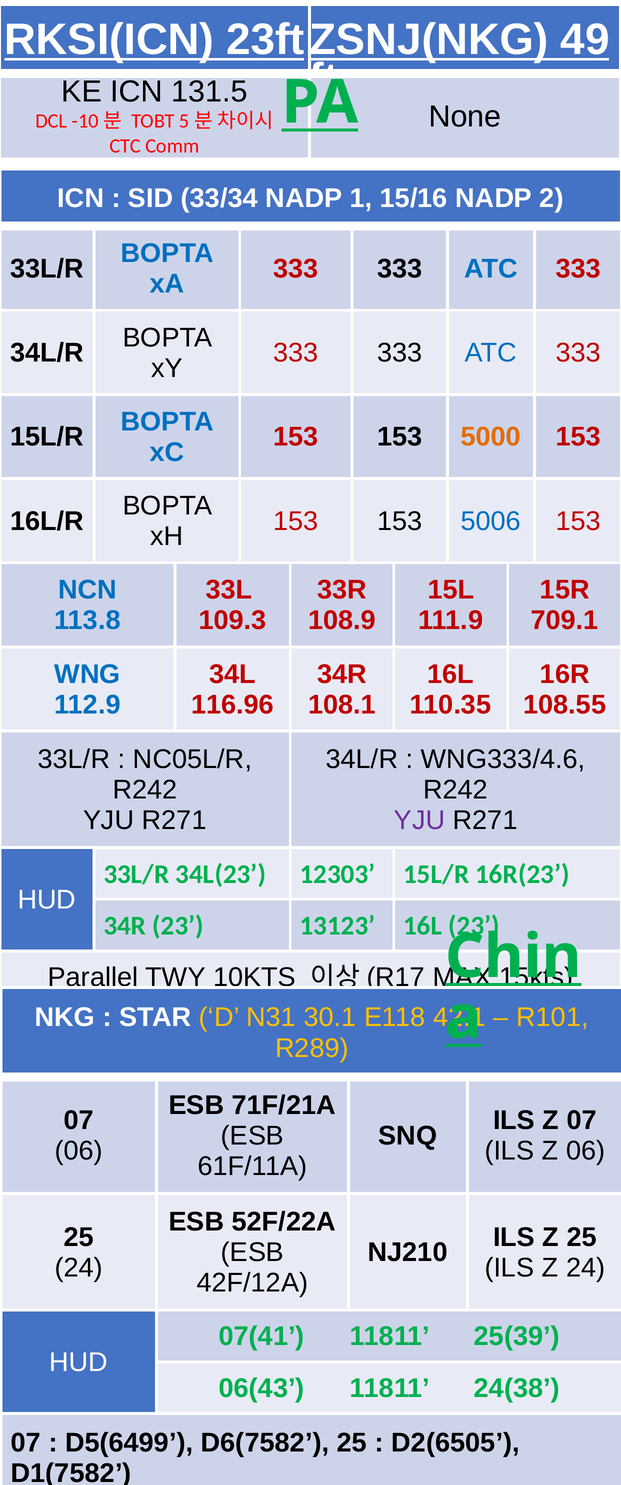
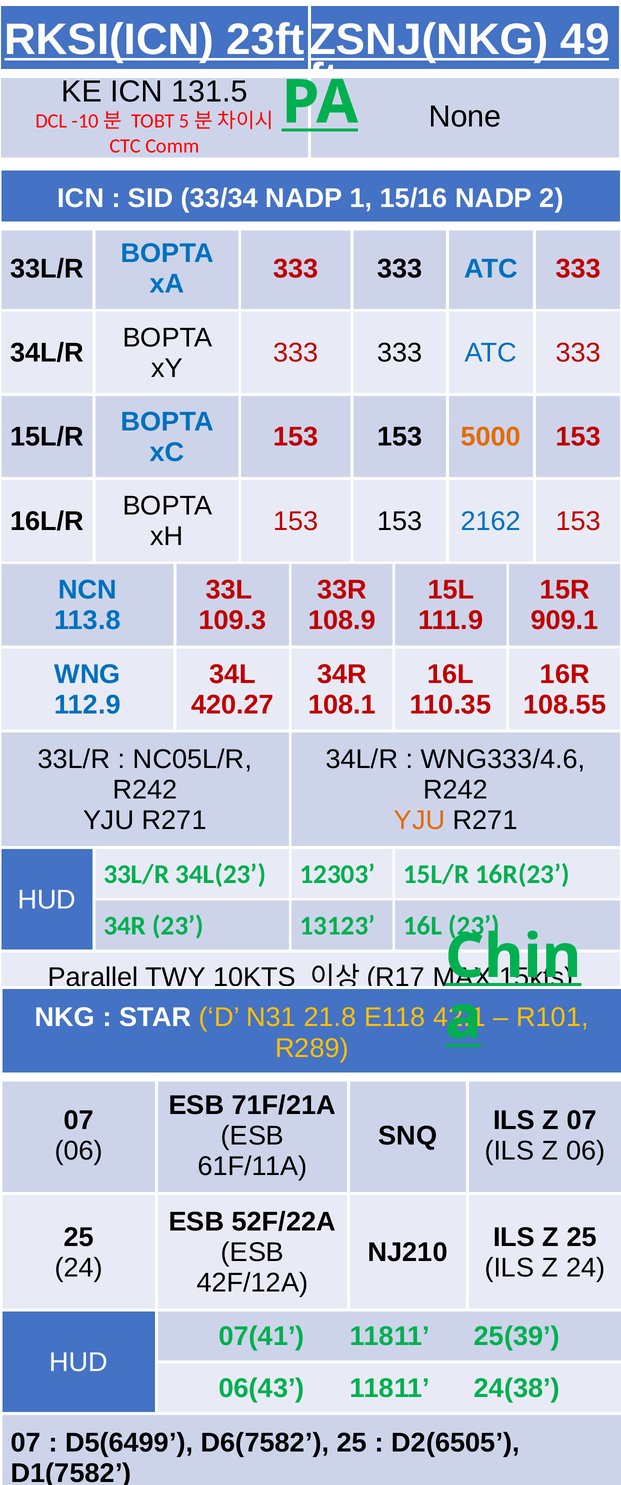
5006: 5006 -> 2162
709.1: 709.1 -> 909.1
116.96: 116.96 -> 420.27
YJU at (420, 821) colour: purple -> orange
30.1: 30.1 -> 21.8
